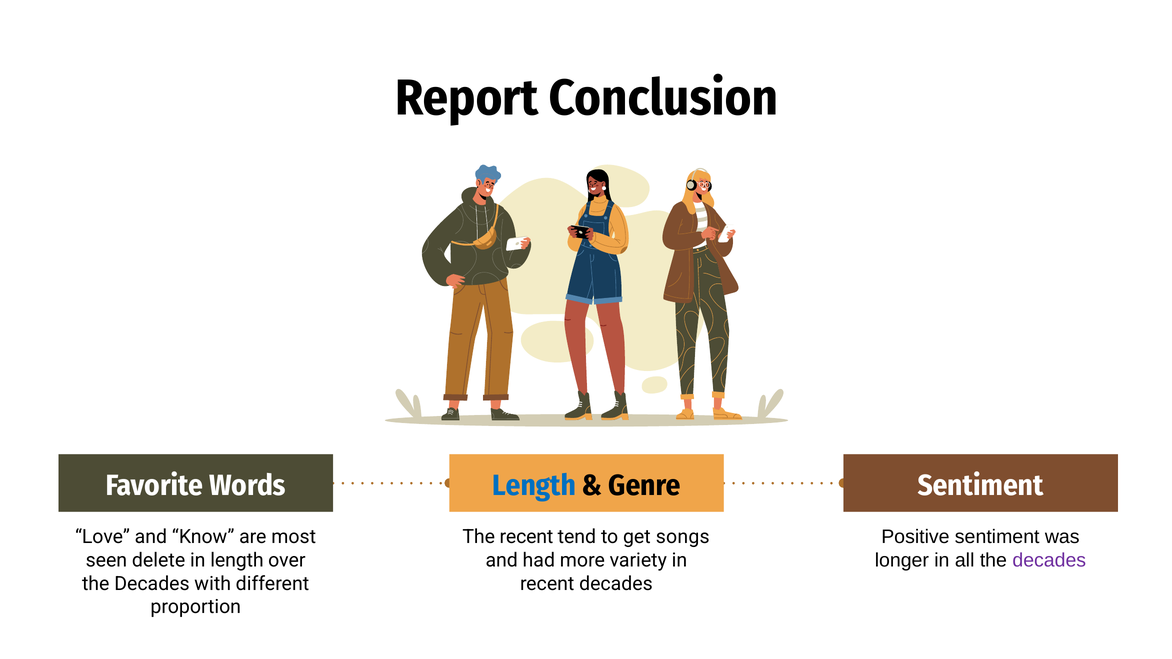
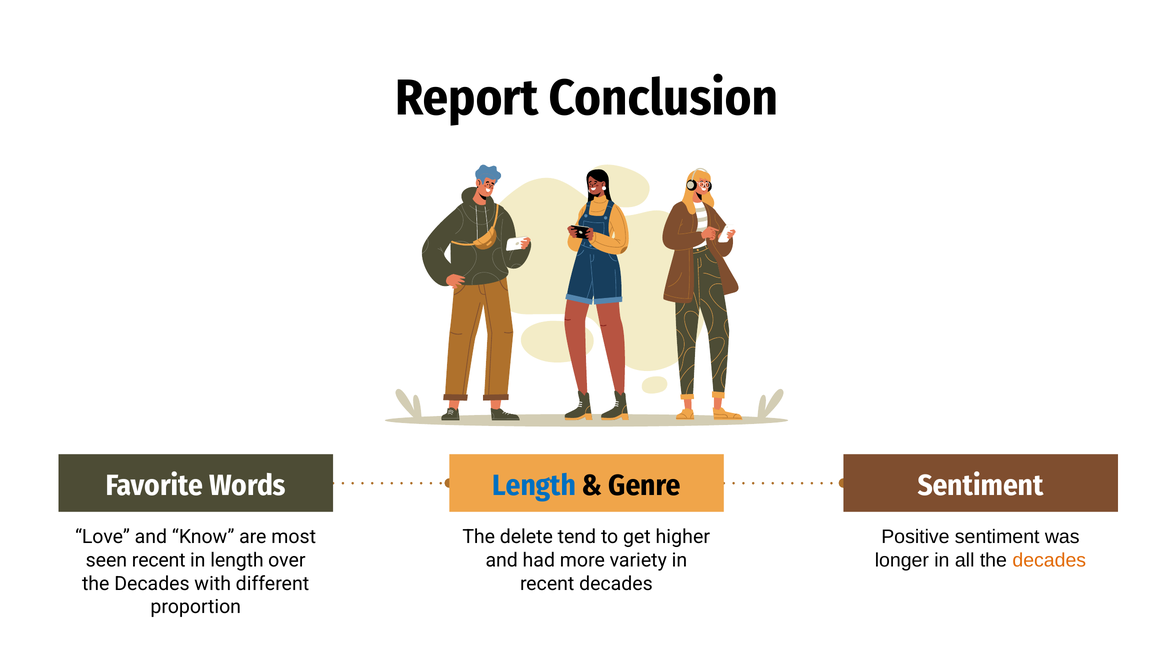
The recent: recent -> delete
songs: songs -> higher
decades at (1049, 560) colour: purple -> orange
seen delete: delete -> recent
